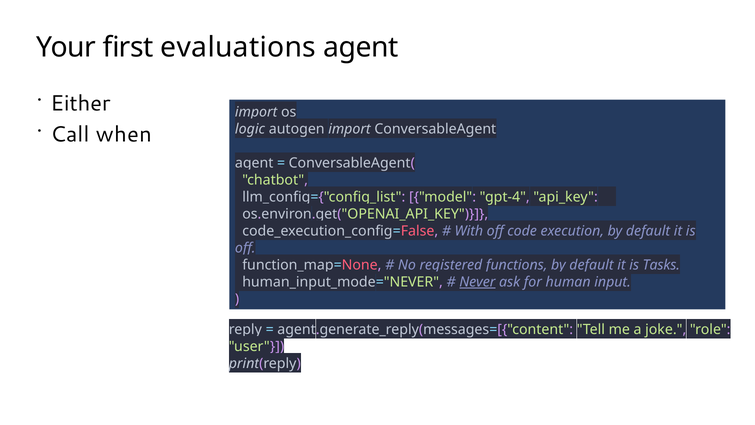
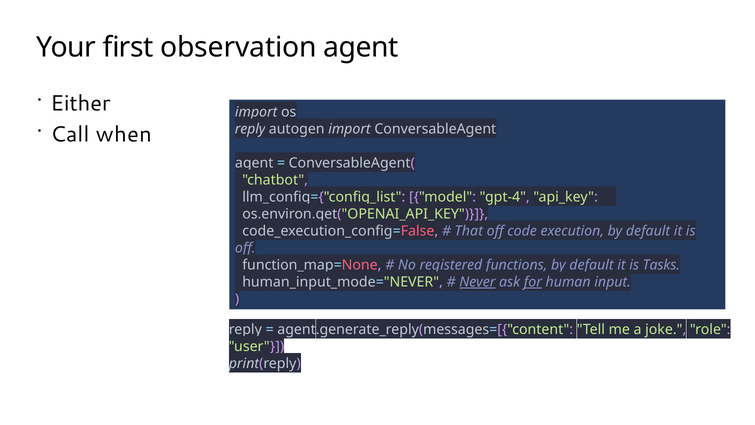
evaluations: evaluations -> observation
logic at (250, 129): logic -> reply
With: With -> That
for underline: none -> present
